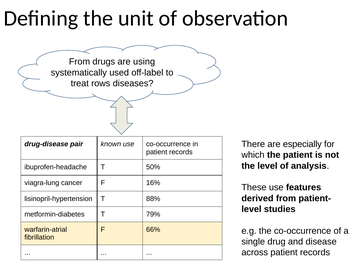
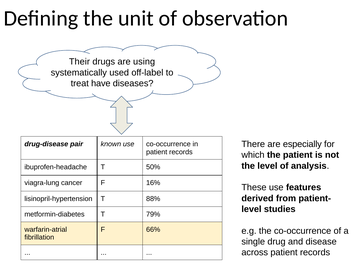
From at (80, 62): From -> Their
rows: rows -> have
